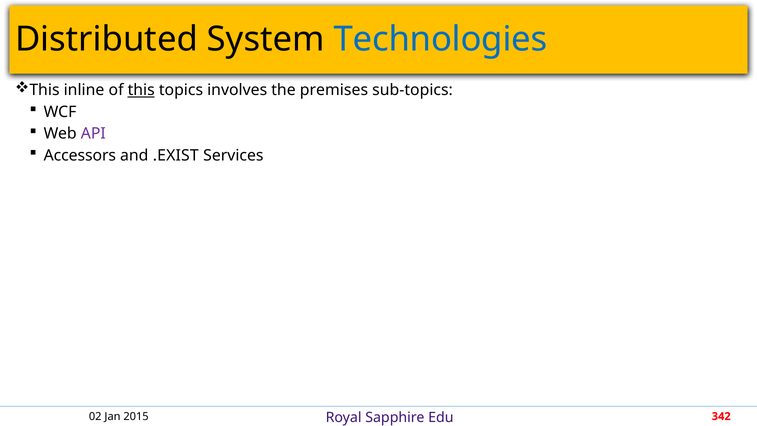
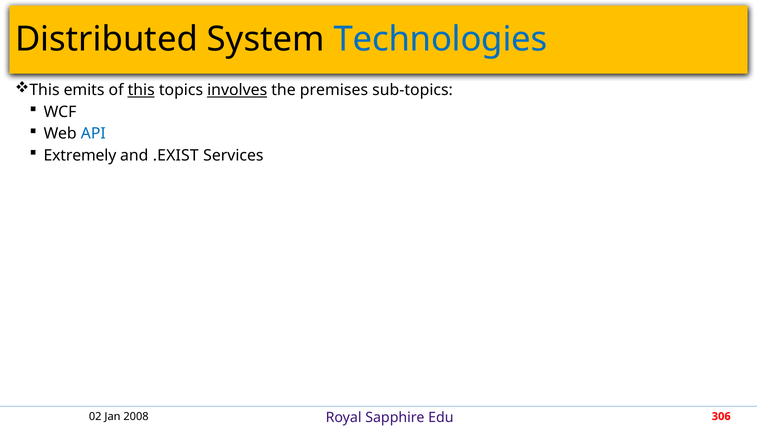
inline: inline -> emits
involves underline: none -> present
API colour: purple -> blue
Accessors: Accessors -> Extremely
2015: 2015 -> 2008
342: 342 -> 306
